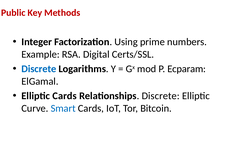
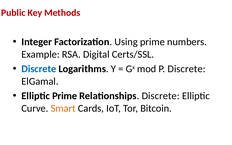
P Ecparam: Ecparam -> Discrete
Elliptic Cards: Cards -> Prime
Smart colour: blue -> orange
